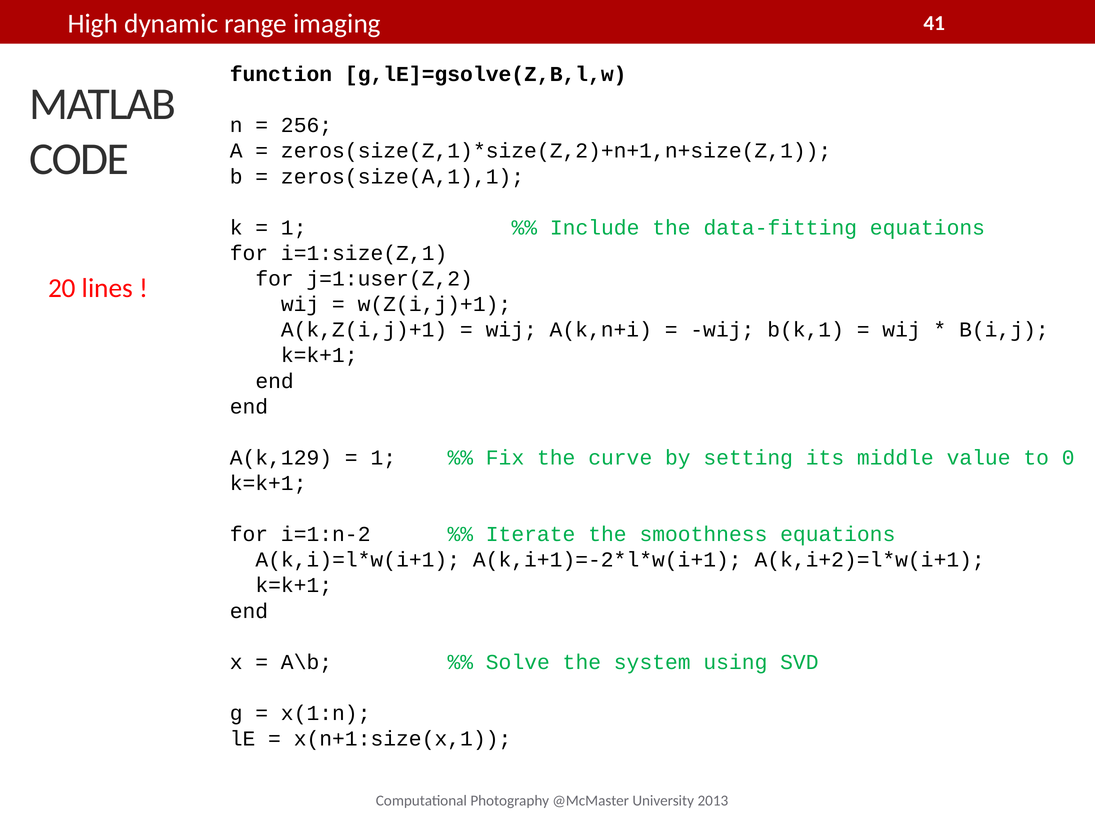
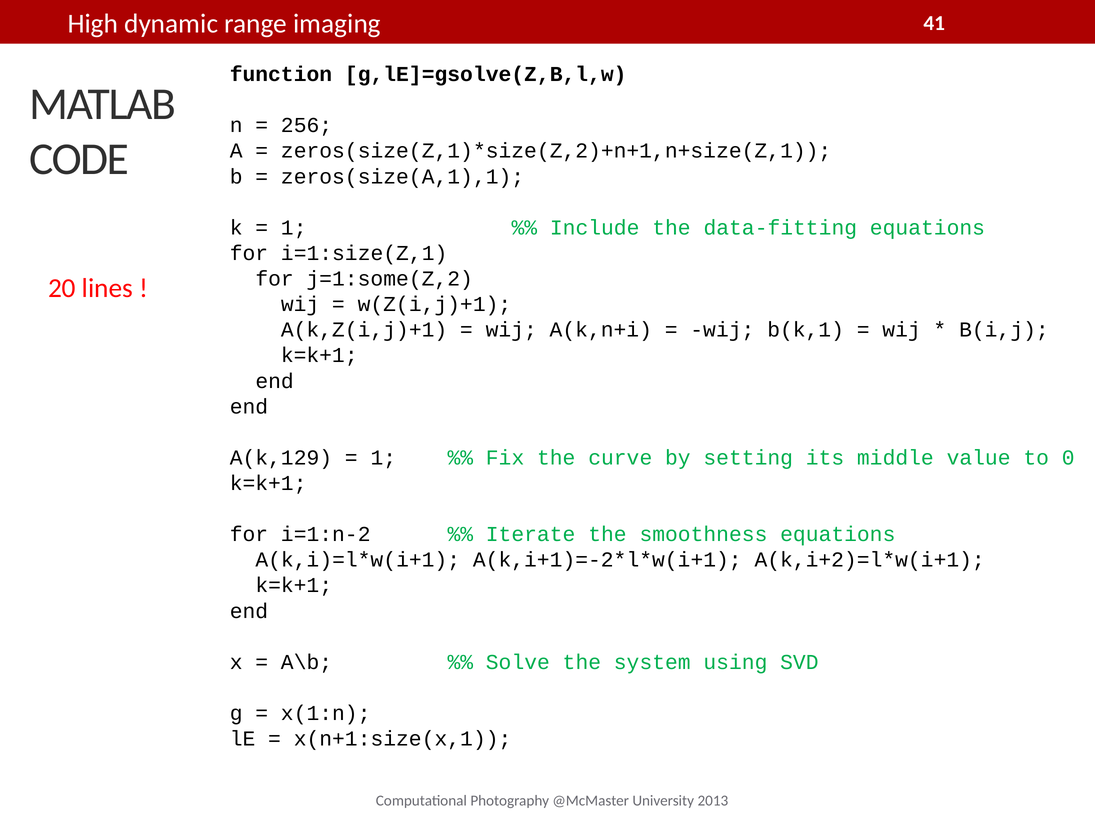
j=1:user(Z,2: j=1:user(Z,2 -> j=1:some(Z,2
